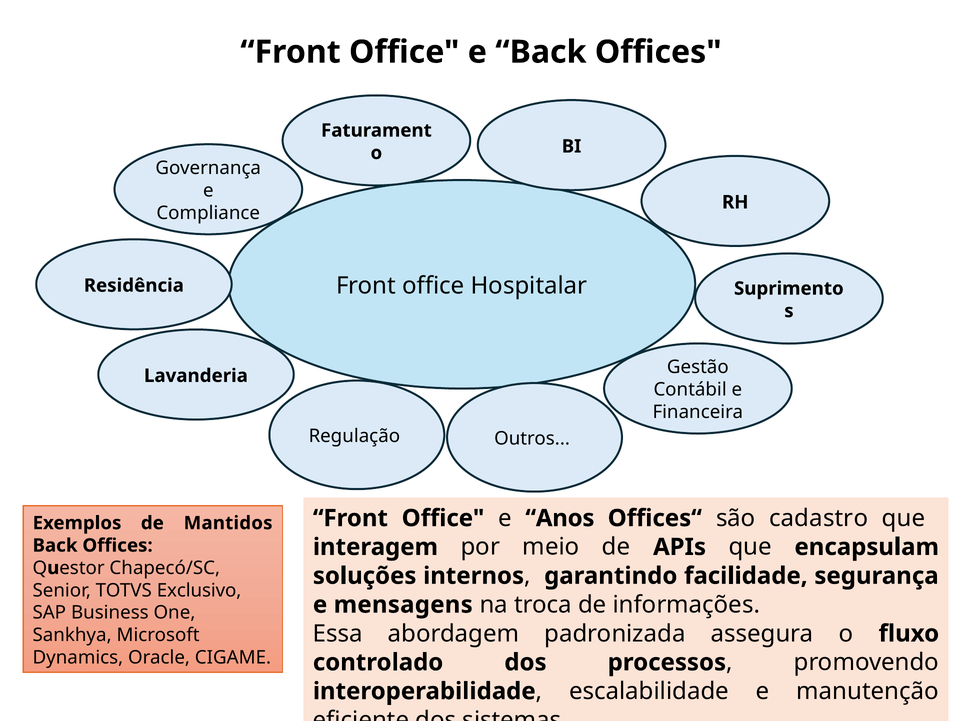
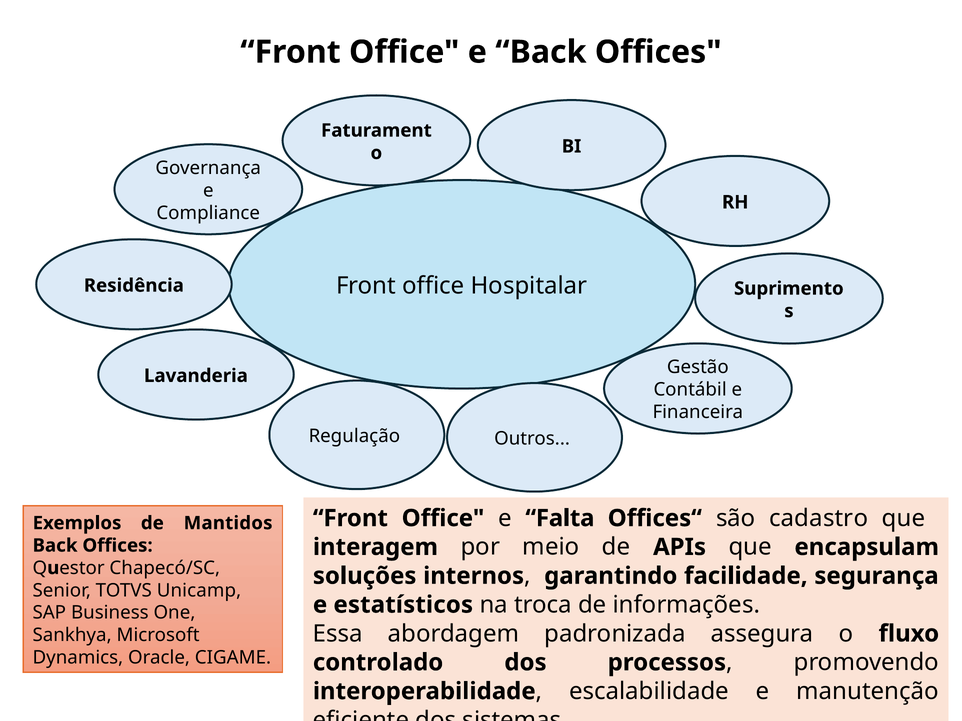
Anos: Anos -> Falta
Exclusivo: Exclusivo -> Unicamp
mensagens: mensagens -> estatísticos
